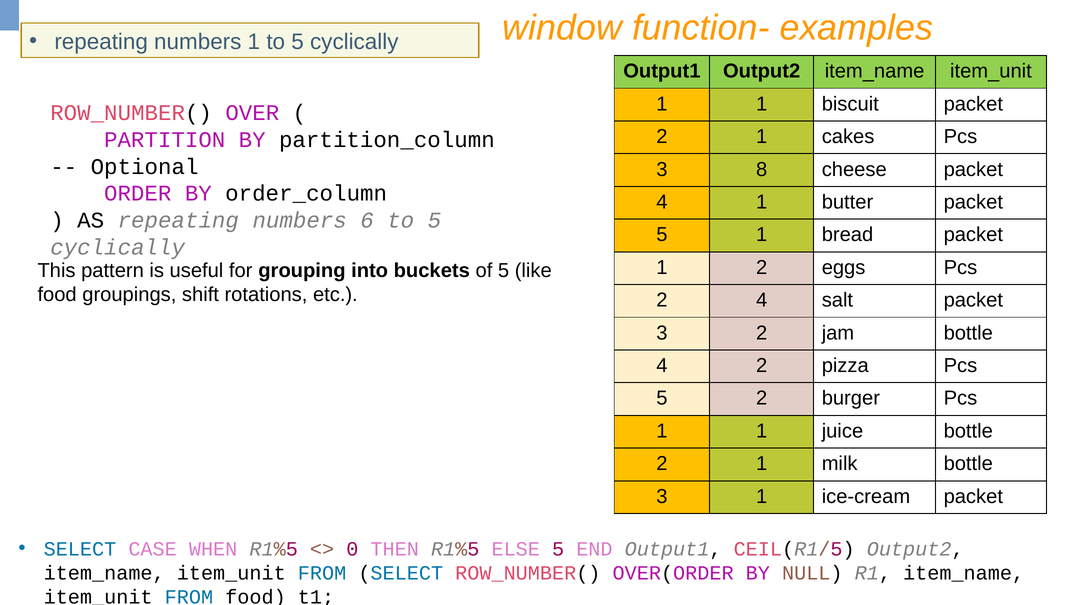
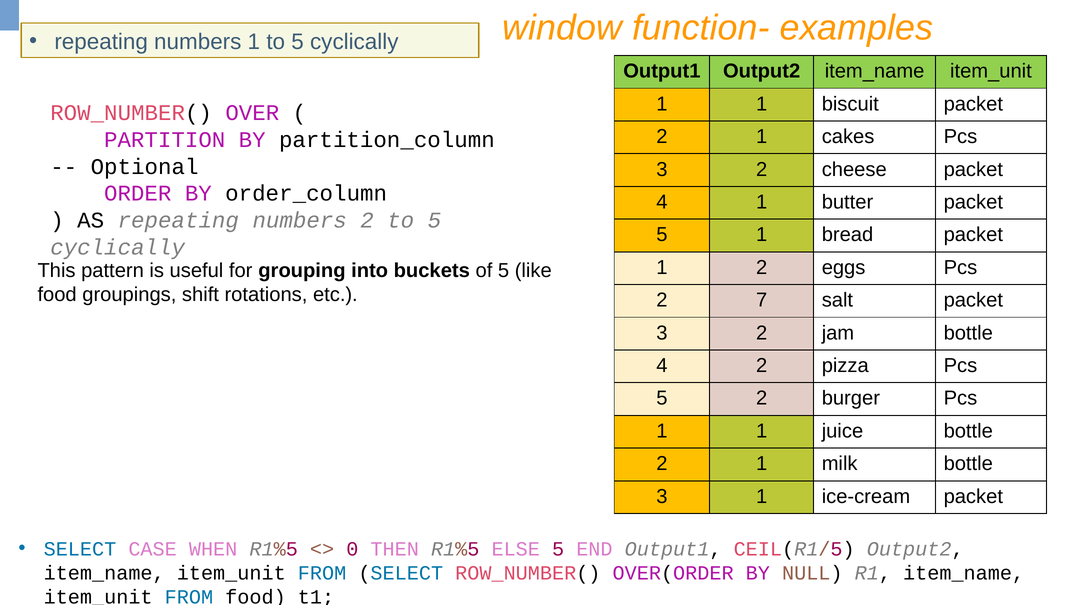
8 at (762, 169): 8 -> 2
numbers 6: 6 -> 2
2 4: 4 -> 7
